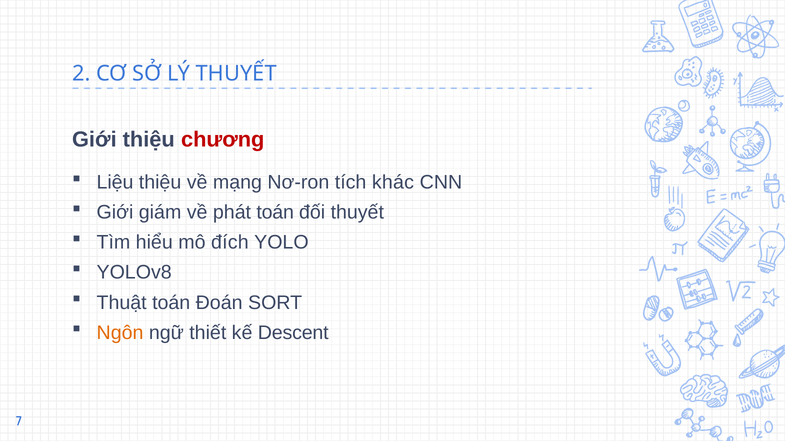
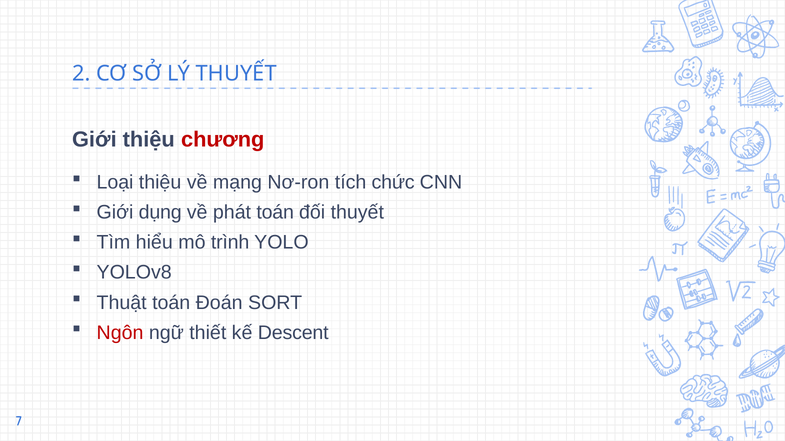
Liệu: Liệu -> Loại
khác: khác -> chức
giám: giám -> dụng
đích: đích -> trình
Ngôn colour: orange -> red
